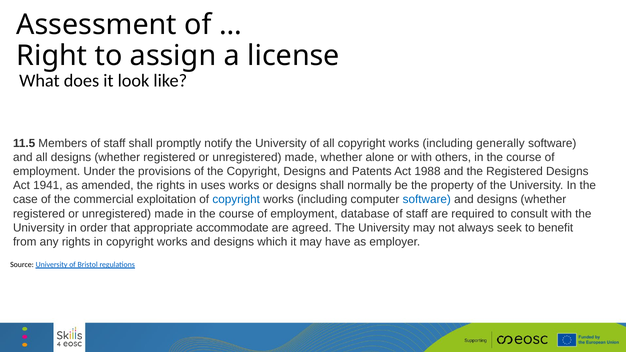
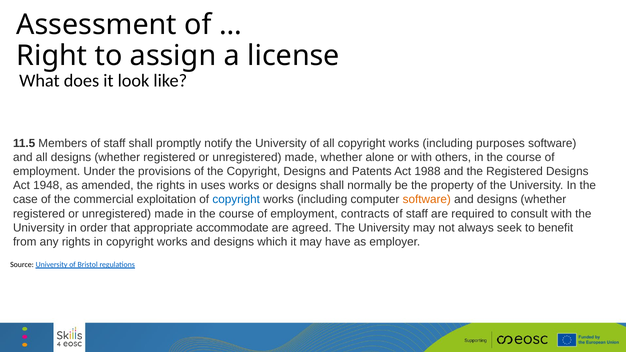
generally: generally -> purposes
1941: 1941 -> 1948
software at (427, 200) colour: blue -> orange
database: database -> contracts
